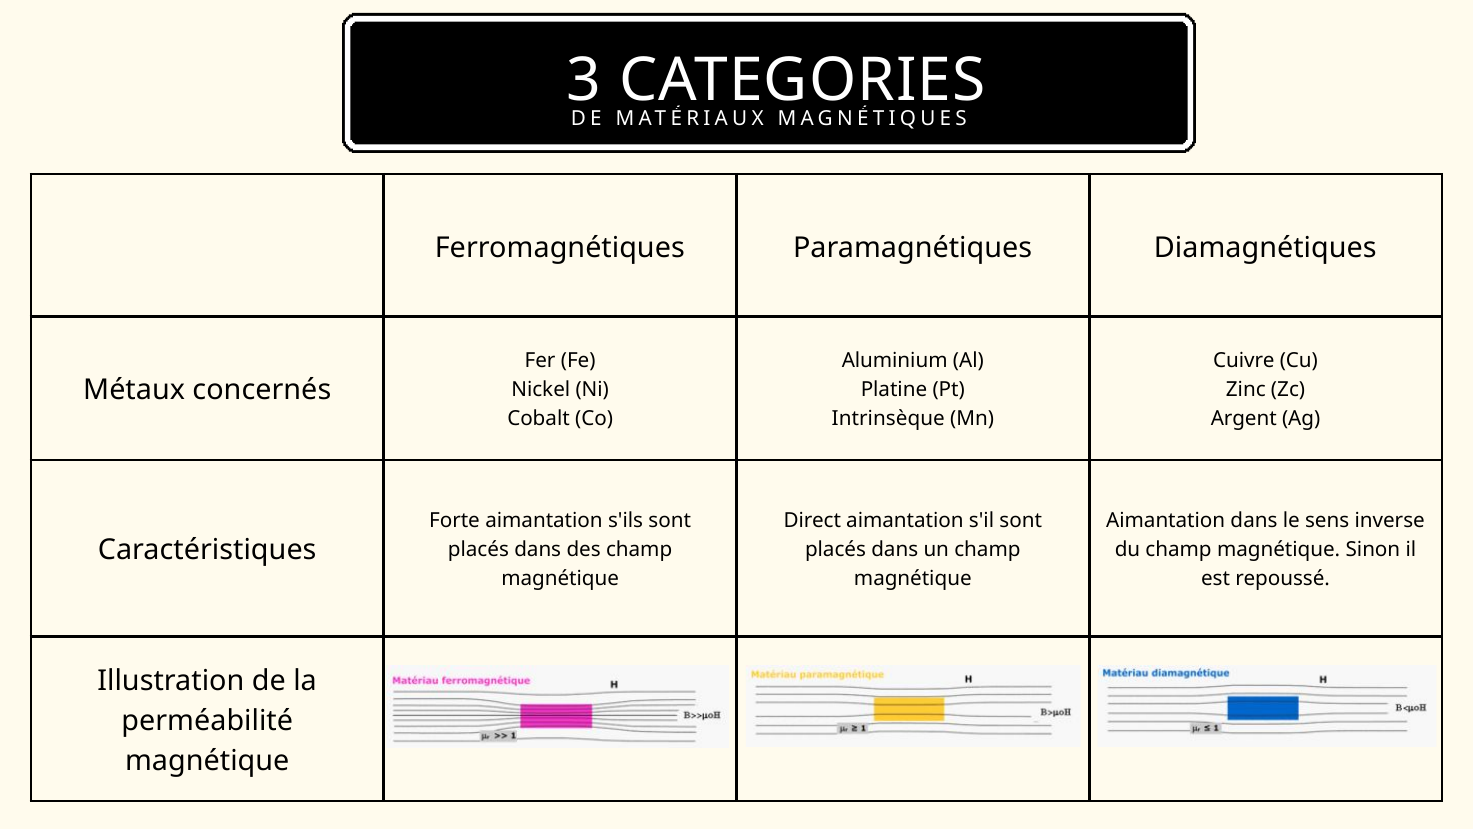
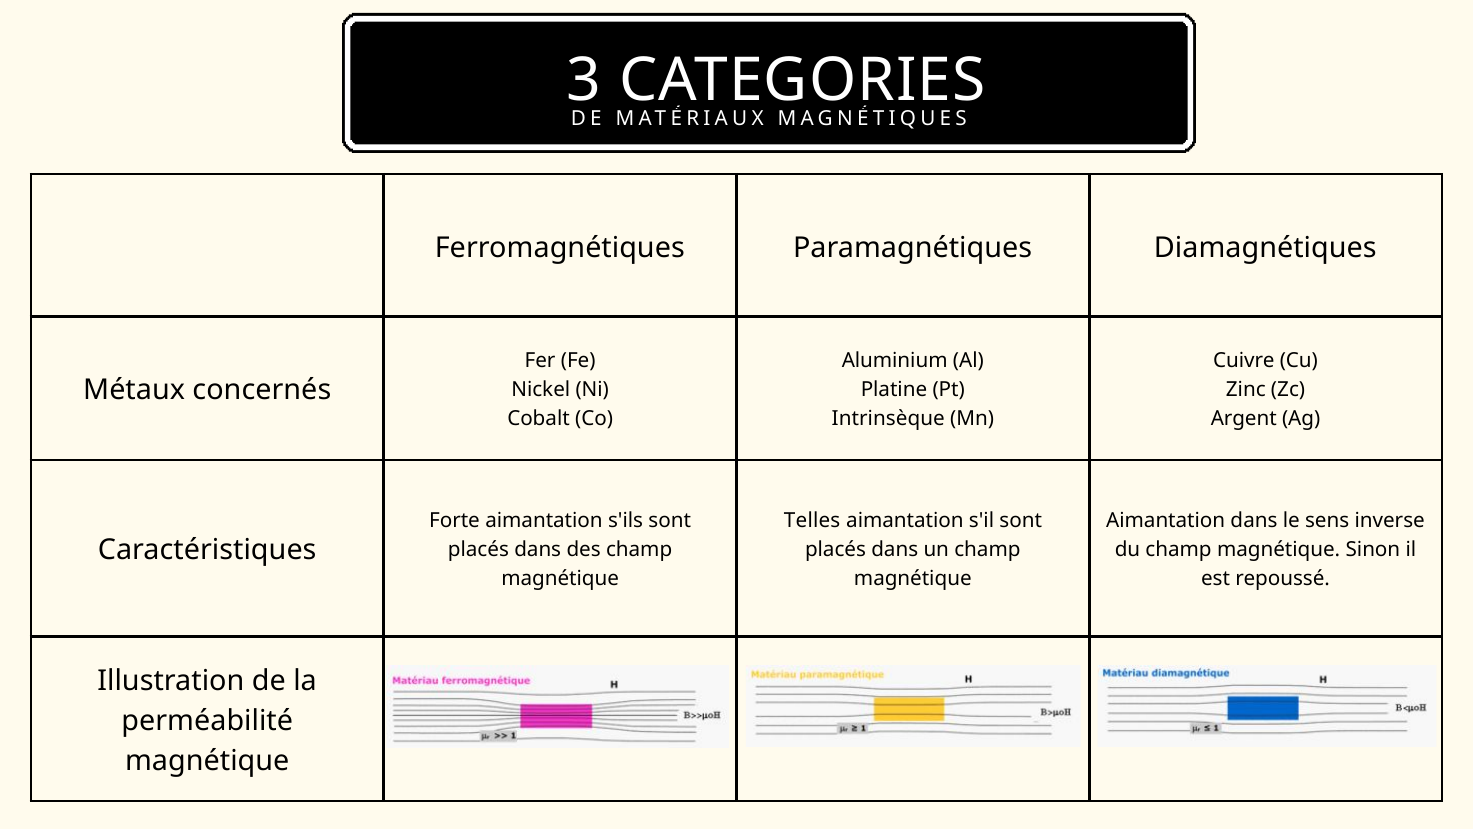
Direct: Direct -> Telles
